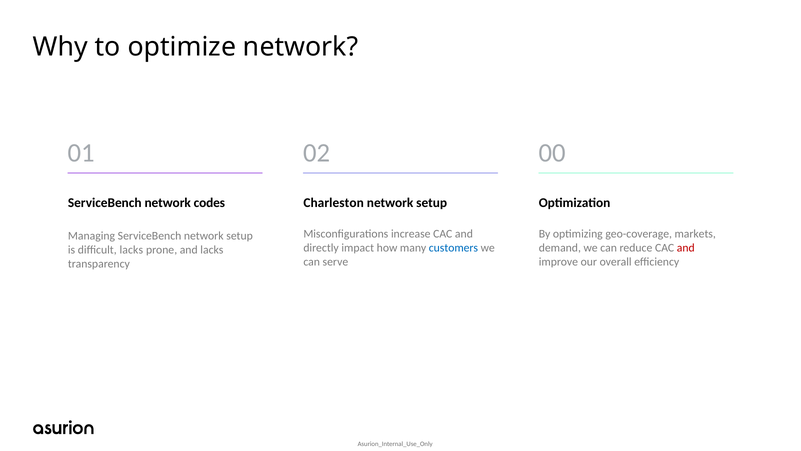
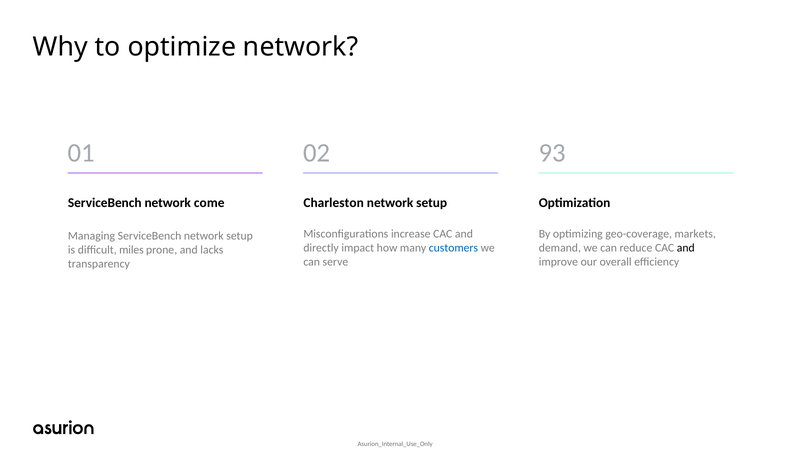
00: 00 -> 93
codes: codes -> come
and at (686, 248) colour: red -> black
difficult lacks: lacks -> miles
